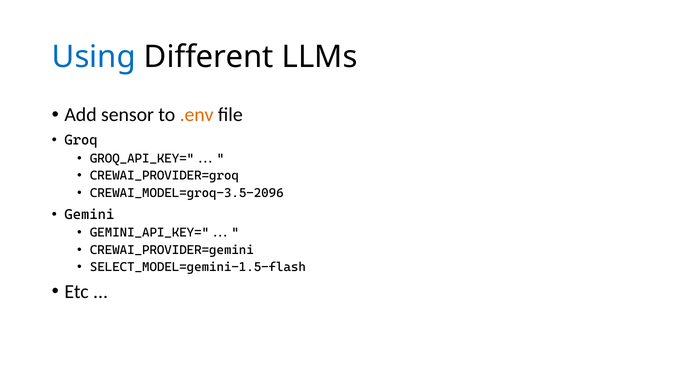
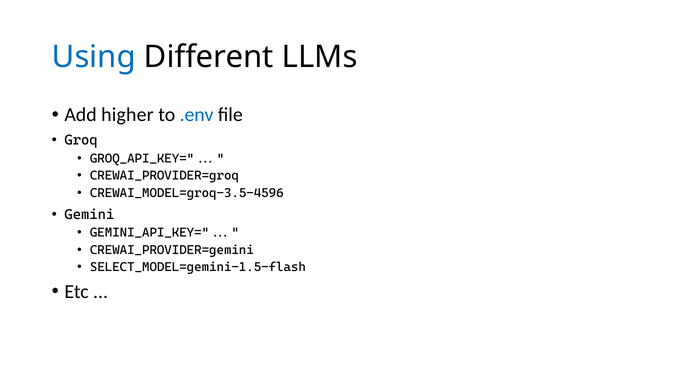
sensor: sensor -> higher
.env colour: orange -> blue
CREWAI_MODEL=groq-3.5-2096: CREWAI_MODEL=groq-3.5-2096 -> CREWAI_MODEL=groq-3.5-4596
